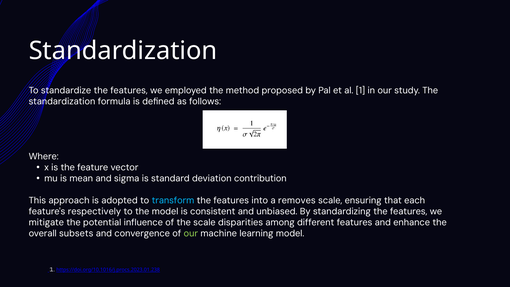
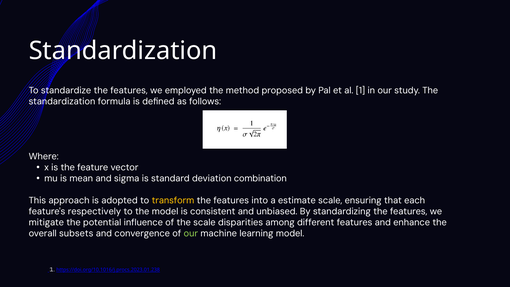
contribution: contribution -> combination
transform colour: light blue -> yellow
removes: removes -> estimate
